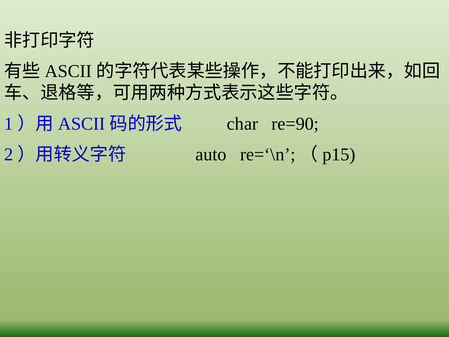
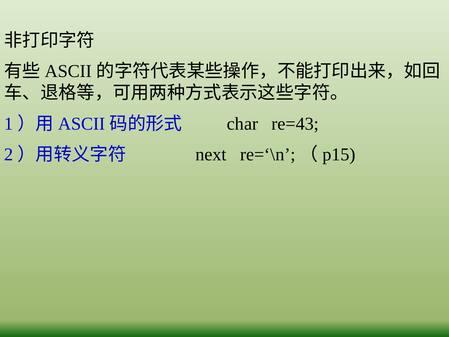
re=90: re=90 -> re=43
auto: auto -> next
